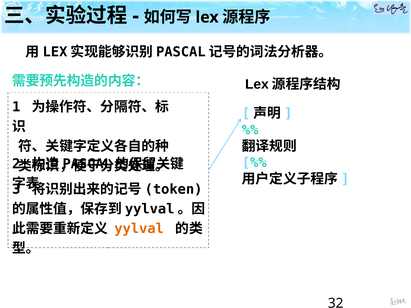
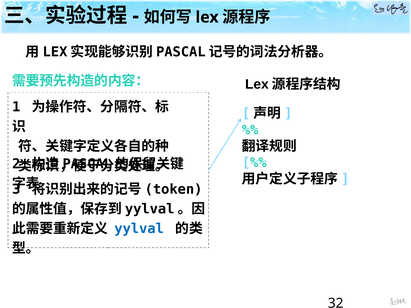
yylval colour: orange -> blue
